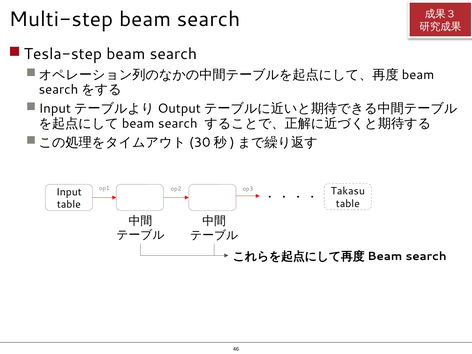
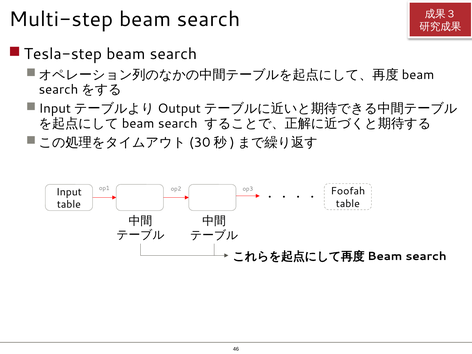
Takasu: Takasu -> Foofah
